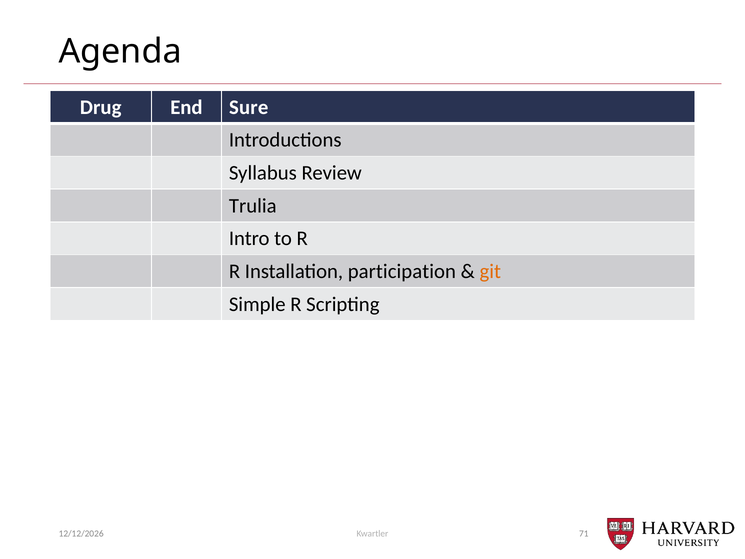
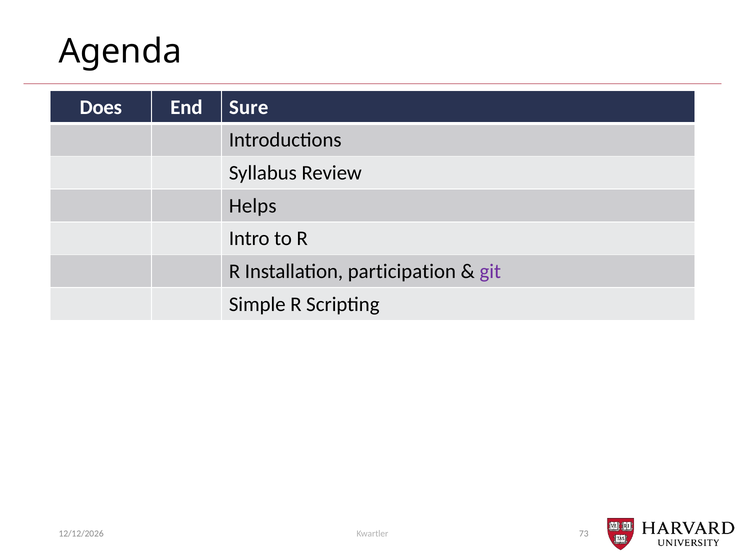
Drug: Drug -> Does
Trulia: Trulia -> Helps
git colour: orange -> purple
71: 71 -> 73
